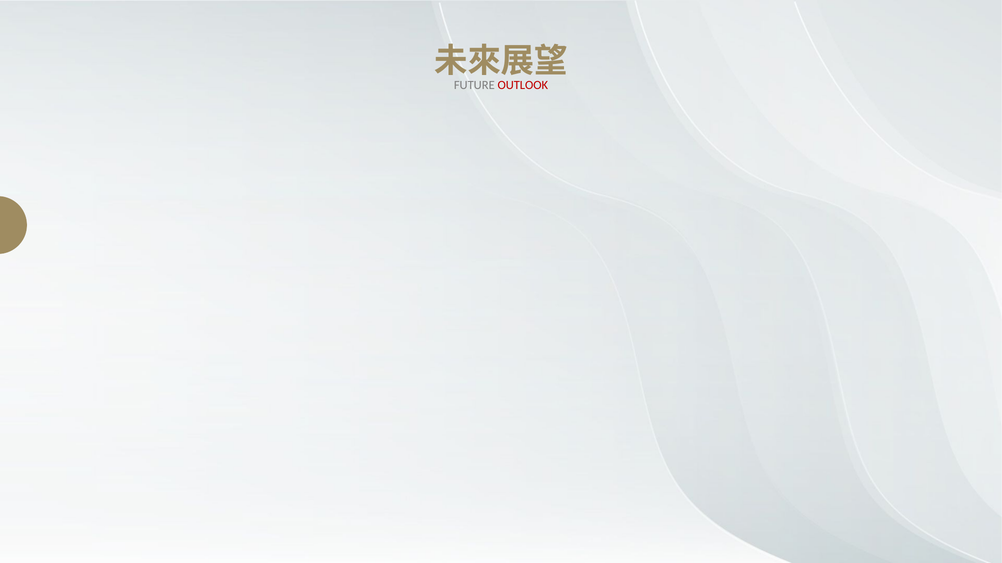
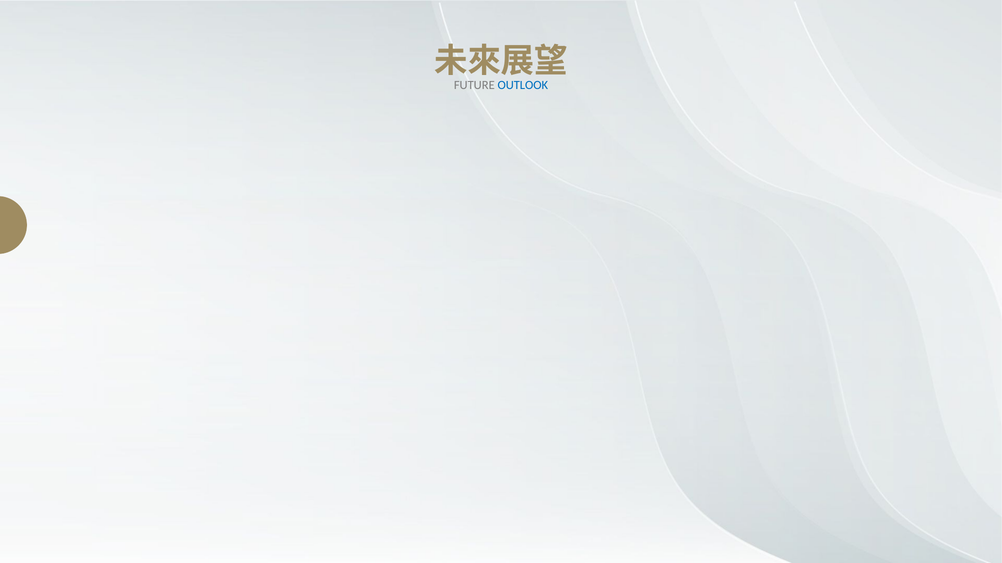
OUTLOOK colour: red -> blue
